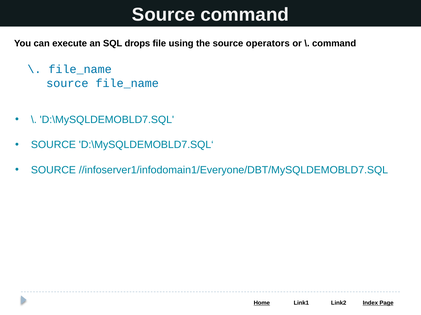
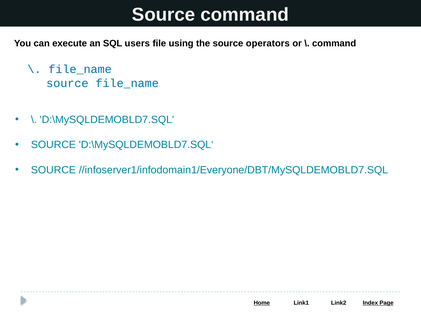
drops: drops -> users
